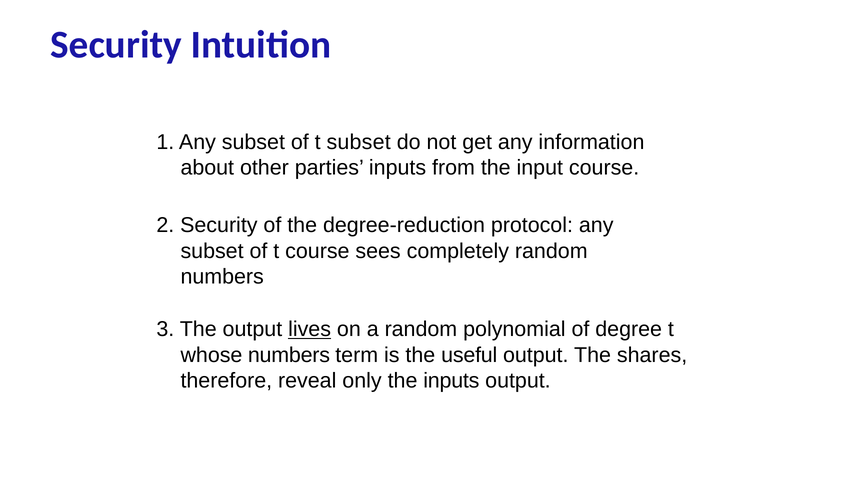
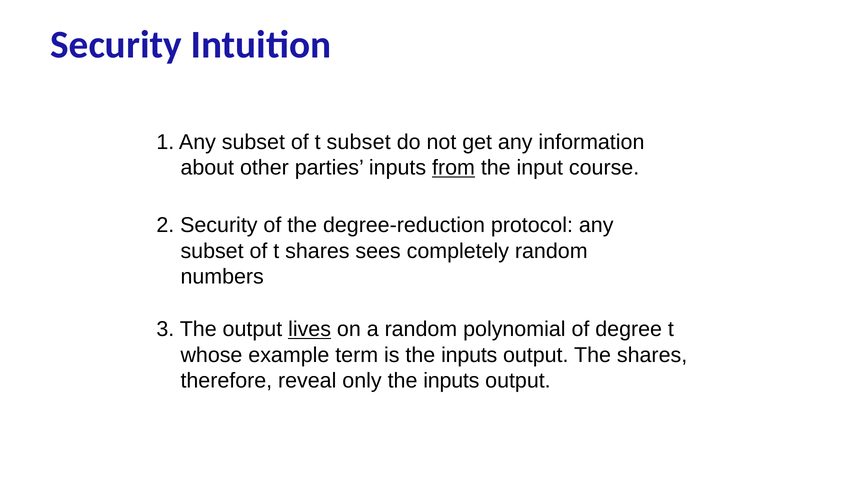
from underline: none -> present
t course: course -> shares
whose numbers: numbers -> example
is the useful: useful -> inputs
